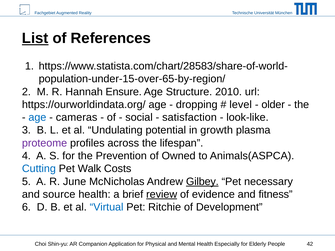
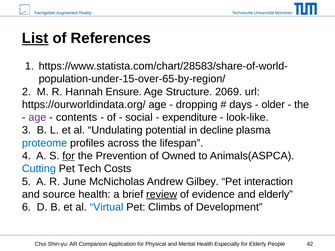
2010: 2010 -> 2069
level: level -> days
age at (37, 118) colour: blue -> purple
cameras: cameras -> contents
satisfaction: satisfaction -> expenditure
growth: growth -> decline
proteome colour: purple -> blue
for at (69, 156) underline: none -> present
Walk: Walk -> Tech
Gilbey underline: present -> none
necessary: necessary -> interaction
and fitness: fitness -> elderly
Ritchie: Ritchie -> Climbs
